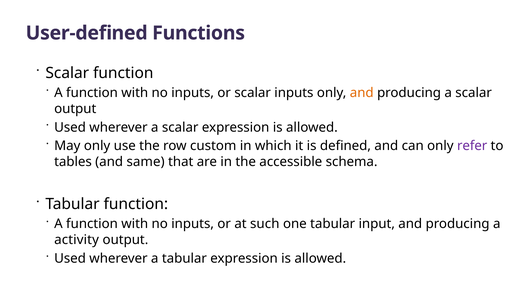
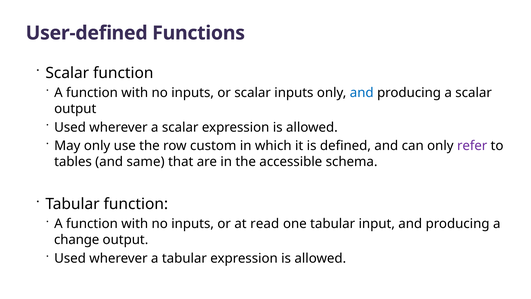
and at (362, 93) colour: orange -> blue
such: such -> read
activity: activity -> change
